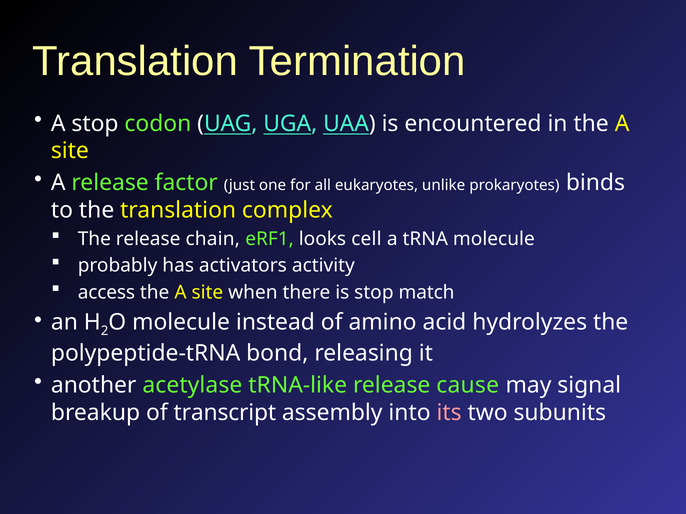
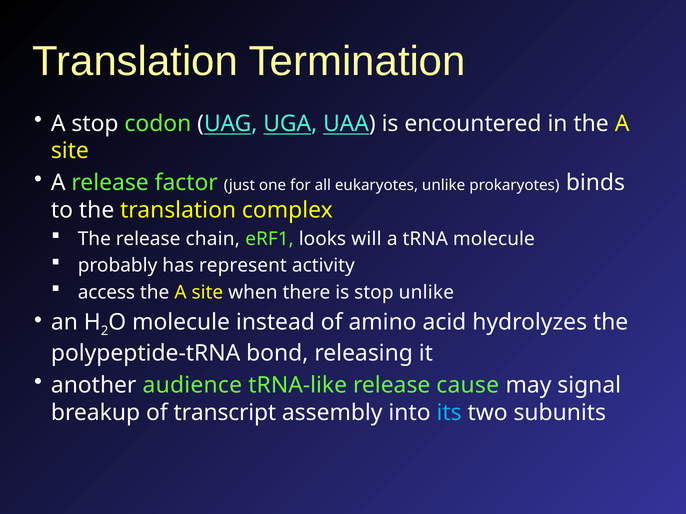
cell: cell -> will
activators: activators -> represent
stop match: match -> unlike
acetylase: acetylase -> audience
its colour: pink -> light blue
